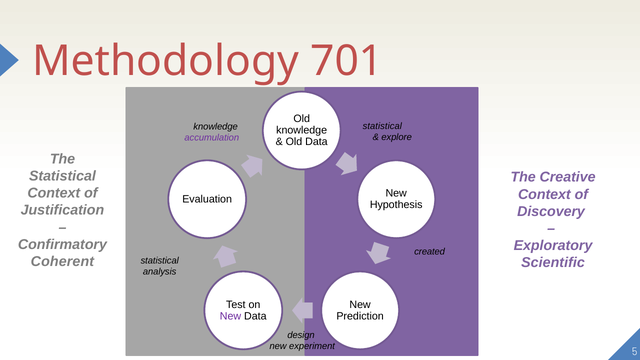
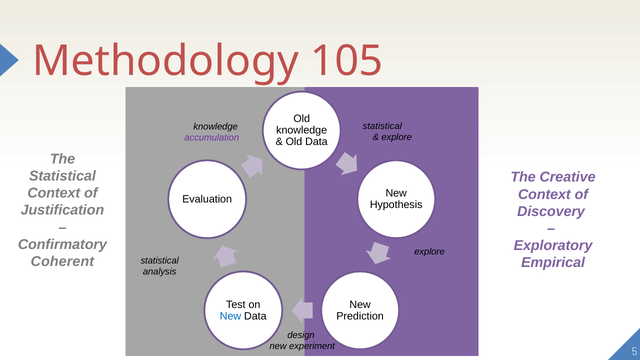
701: 701 -> 105
created at (430, 252): created -> explore
Scientific: Scientific -> Empirical
New at (230, 316) colour: purple -> blue
